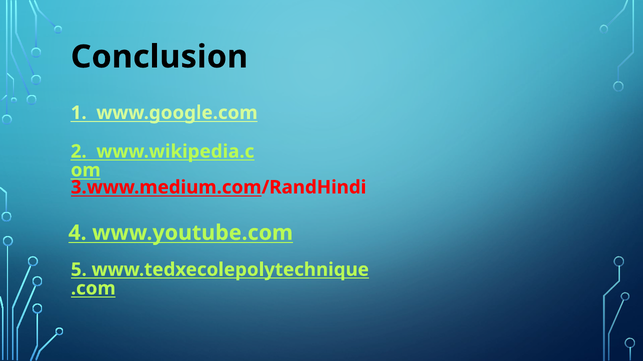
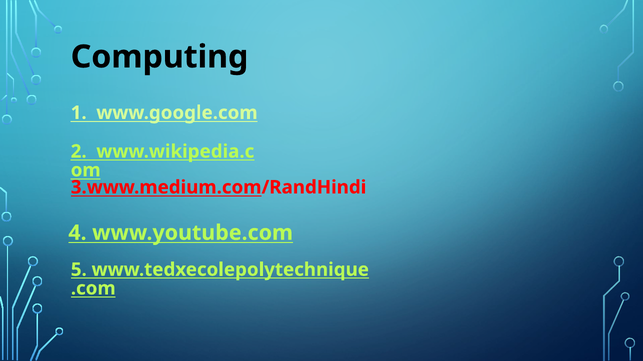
Conclusion: Conclusion -> Computing
